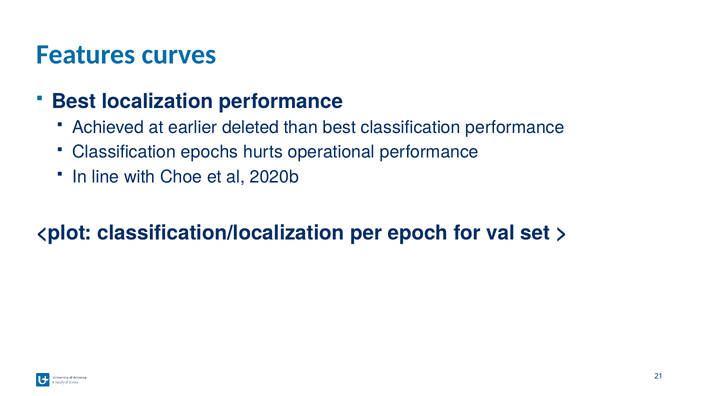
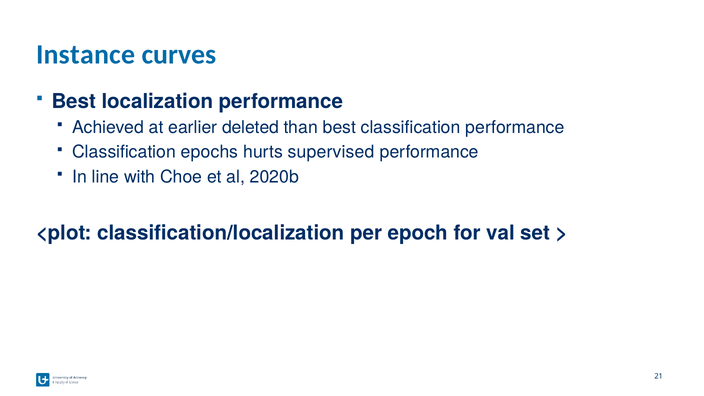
Features: Features -> Instance
operational: operational -> supervised
